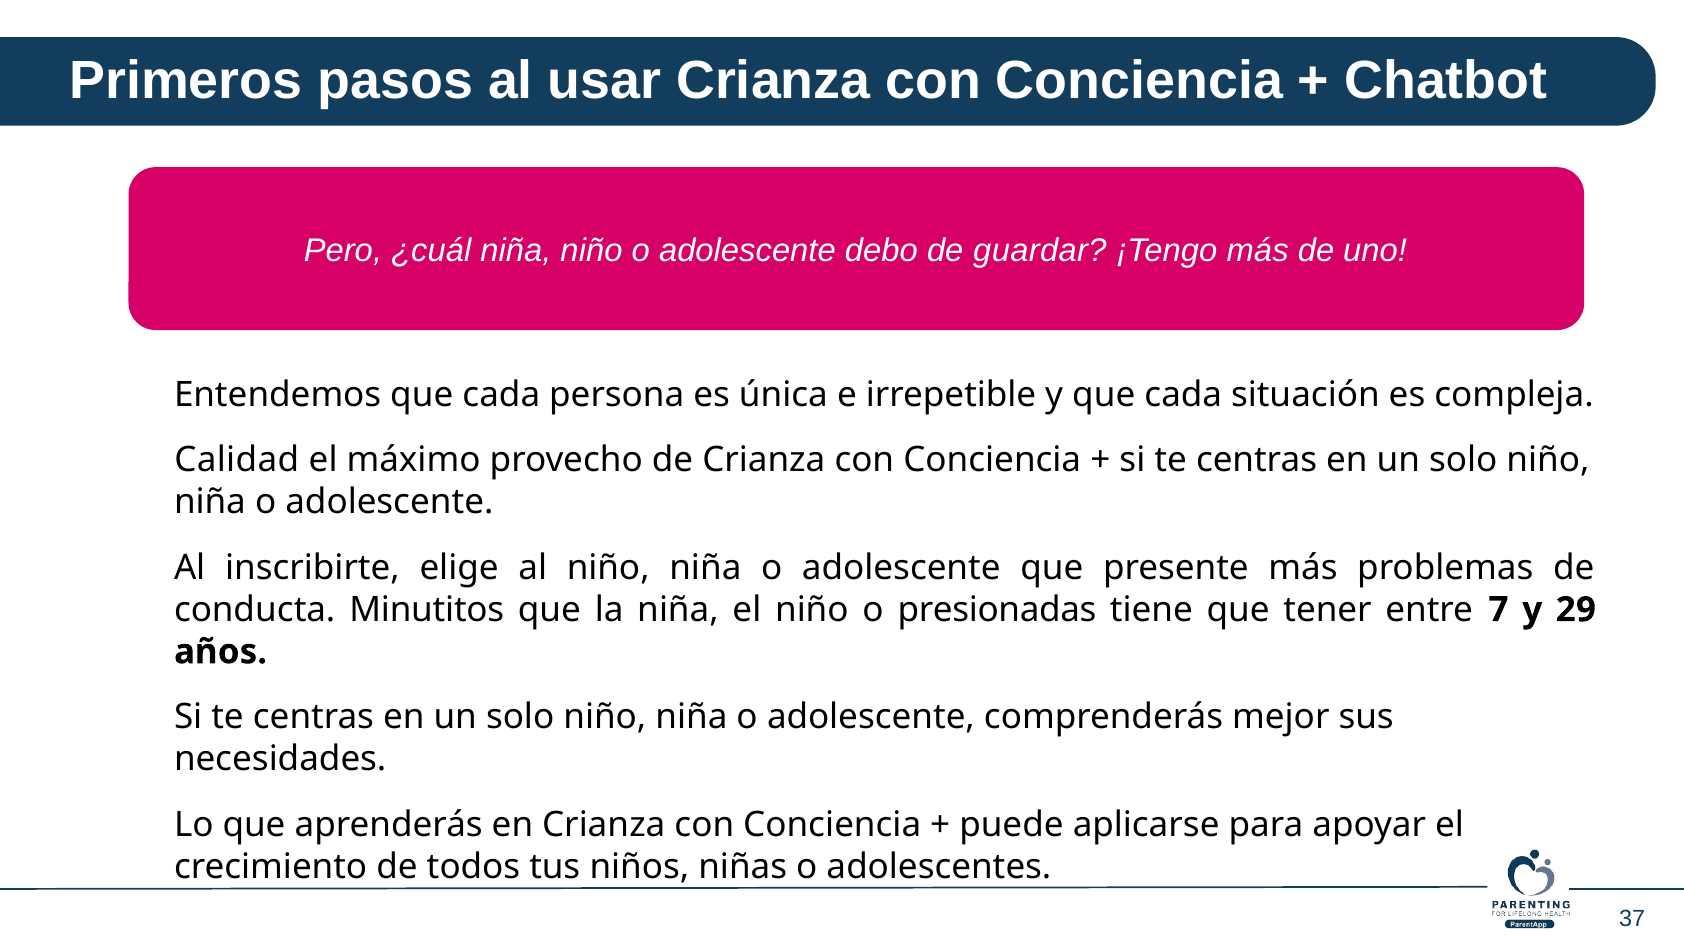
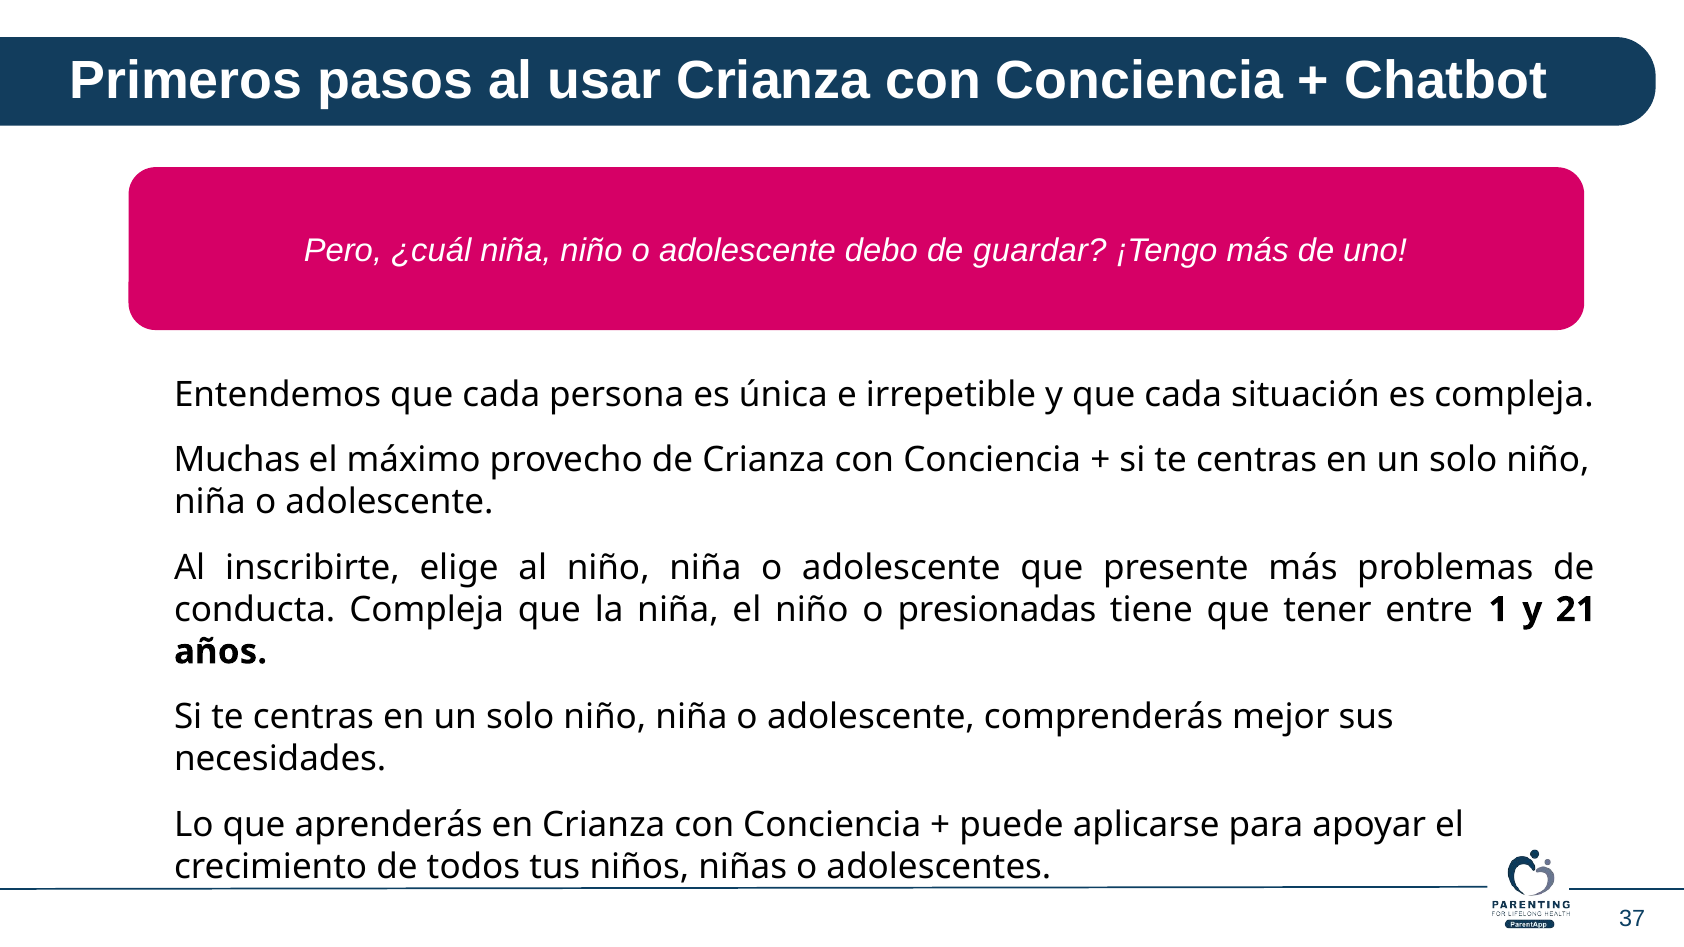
Calidad: Calidad -> Muchas
conducta Minutitos: Minutitos -> Compleja
7: 7 -> 1
29: 29 -> 21
